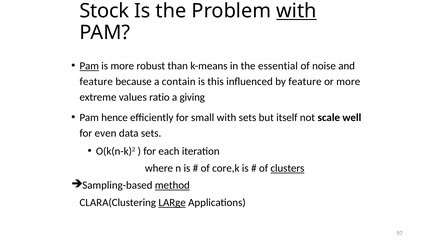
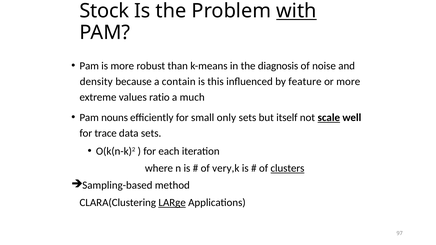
Pam at (89, 66) underline: present -> none
essential: essential -> diagnosis
feature at (96, 82): feature -> density
giving: giving -> much
hence: hence -> nouns
small with: with -> only
scale underline: none -> present
even: even -> trace
core,k: core,k -> very,k
method underline: present -> none
